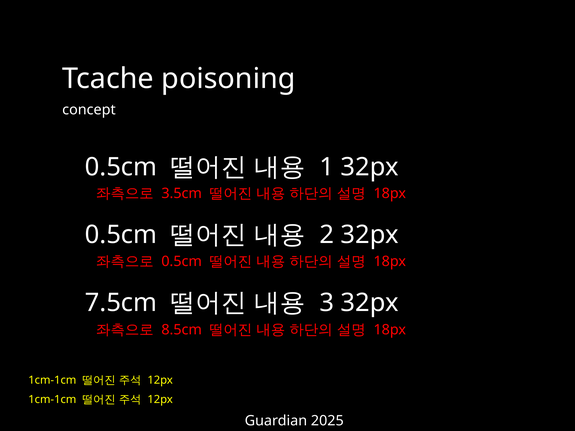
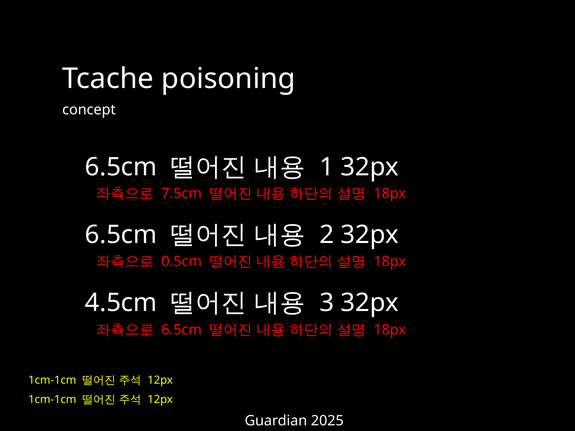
0.5cm at (121, 167): 0.5cm -> 6.5cm
3.5cm: 3.5cm -> 7.5cm
0.5cm at (121, 235): 0.5cm -> 6.5cm
7.5cm: 7.5cm -> 4.5cm
8.5cm at (182, 330): 8.5cm -> 6.5cm
